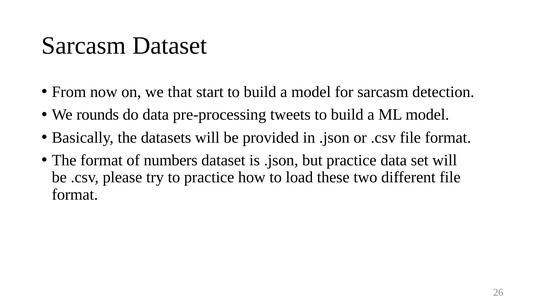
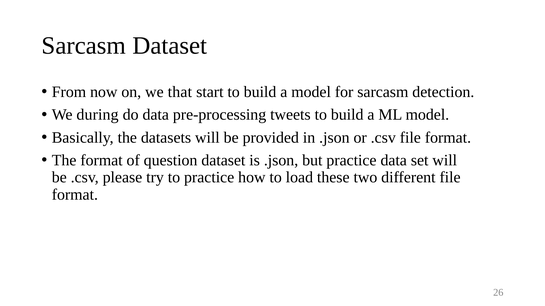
rounds: rounds -> during
numbers: numbers -> question
